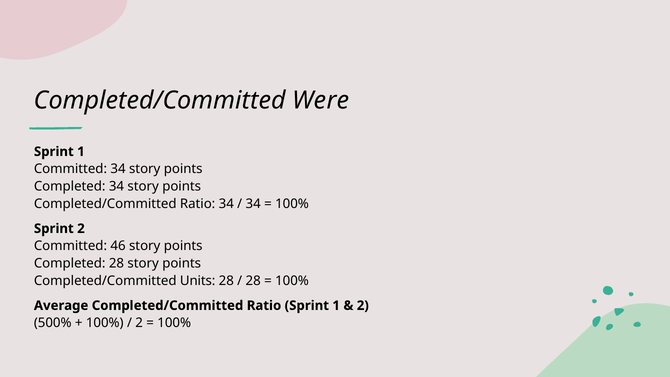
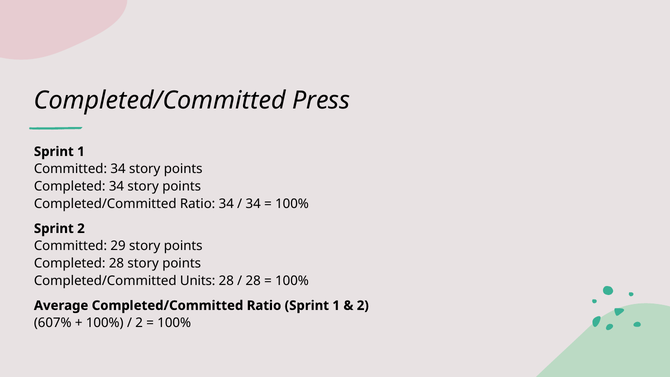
Were: Were -> Press
46: 46 -> 29
500%: 500% -> 607%
